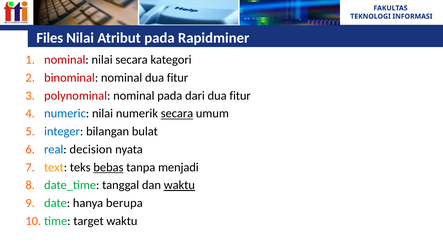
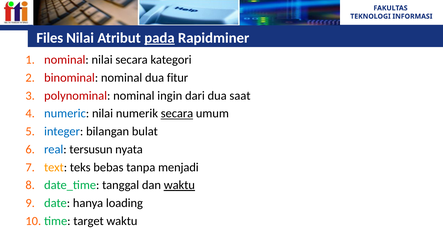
pada at (159, 38) underline: none -> present
nominal pada: pada -> ingin
dari dua fitur: fitur -> saat
decision: decision -> tersusun
bebas underline: present -> none
berupa: berupa -> loading
